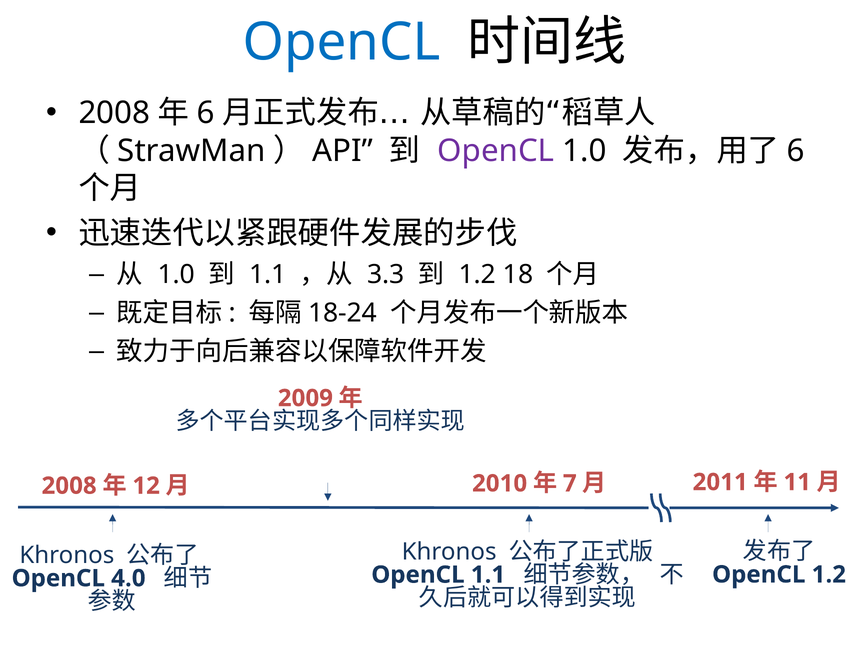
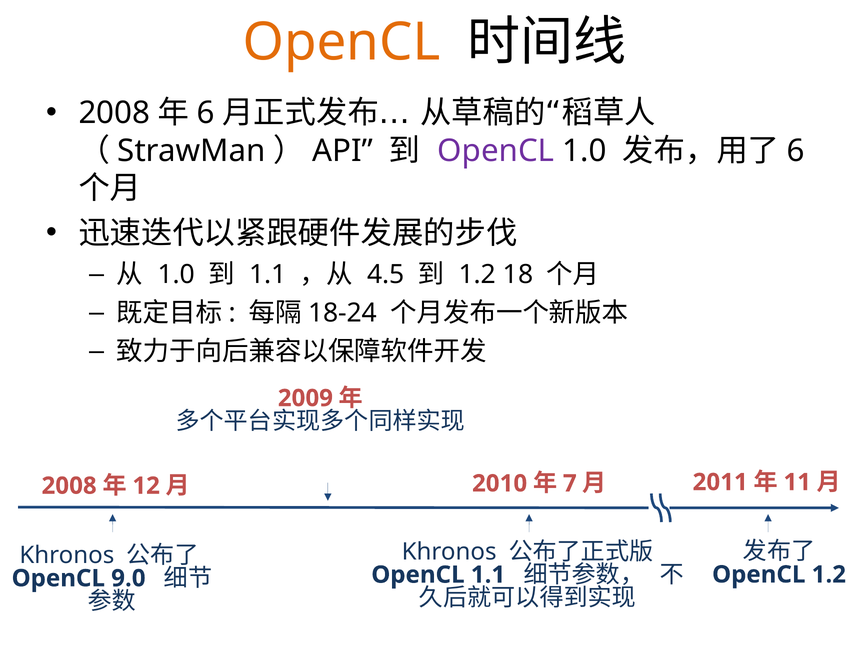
OpenCL at (342, 42) colour: blue -> orange
3.3: 3.3 -> 4.5
4.0: 4.0 -> 9.0
